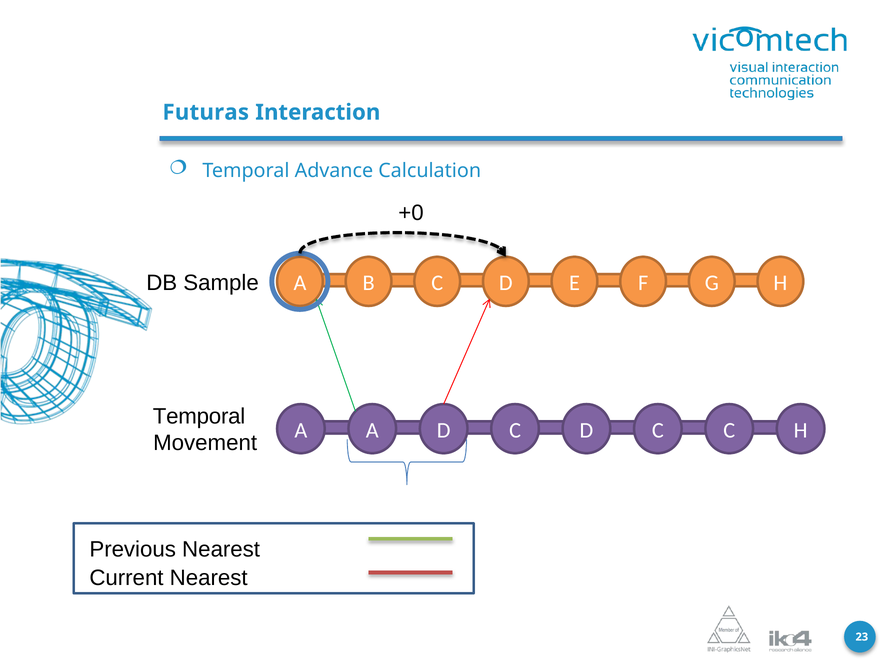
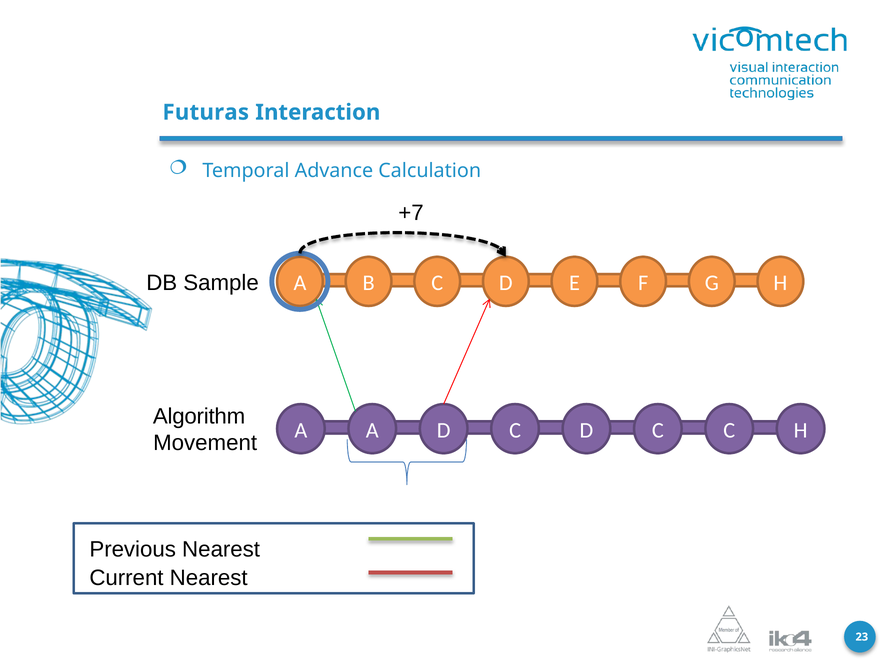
+0: +0 -> +7
Temporal at (199, 417): Temporal -> Algorithm
